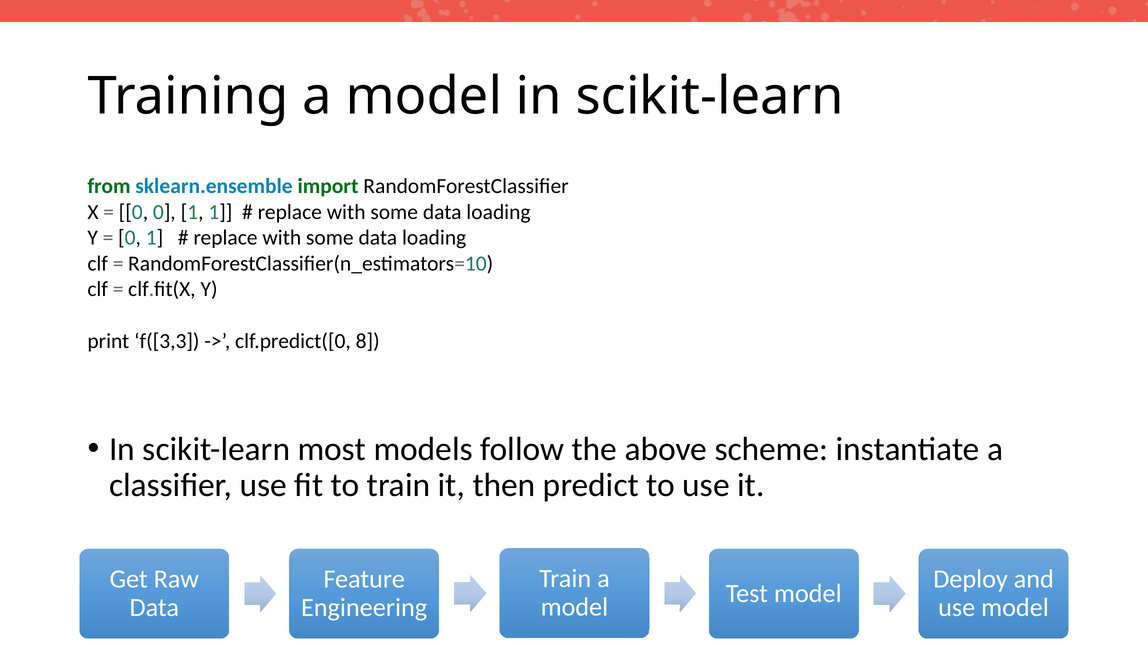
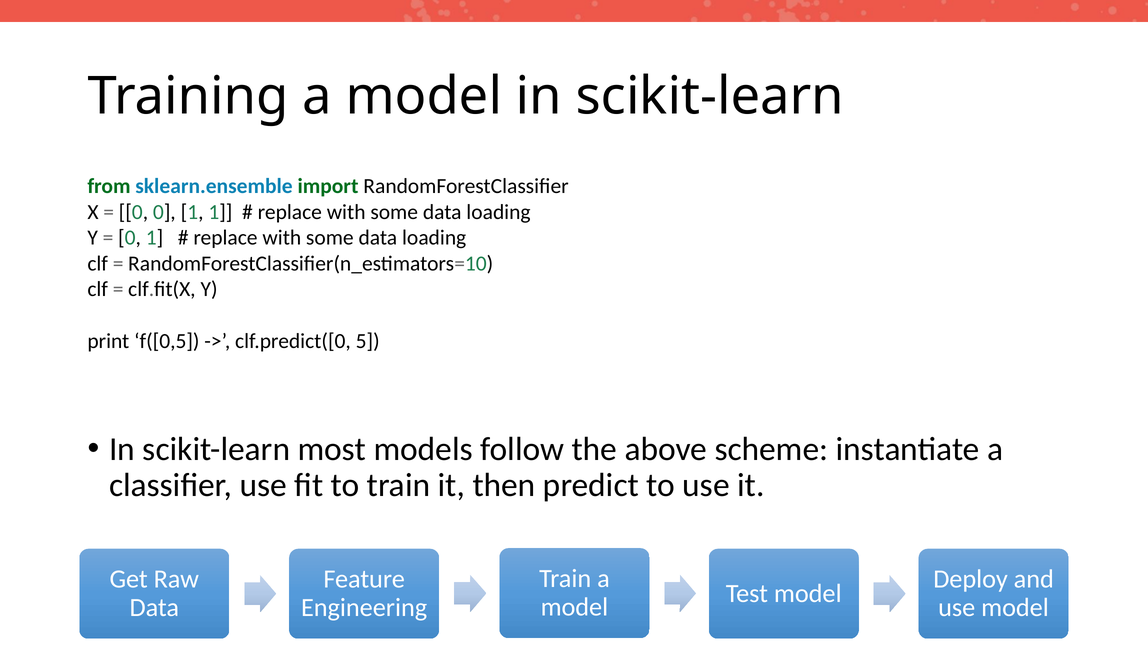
f([3,3: f([3,3 -> f([0,5
8: 8 -> 5
